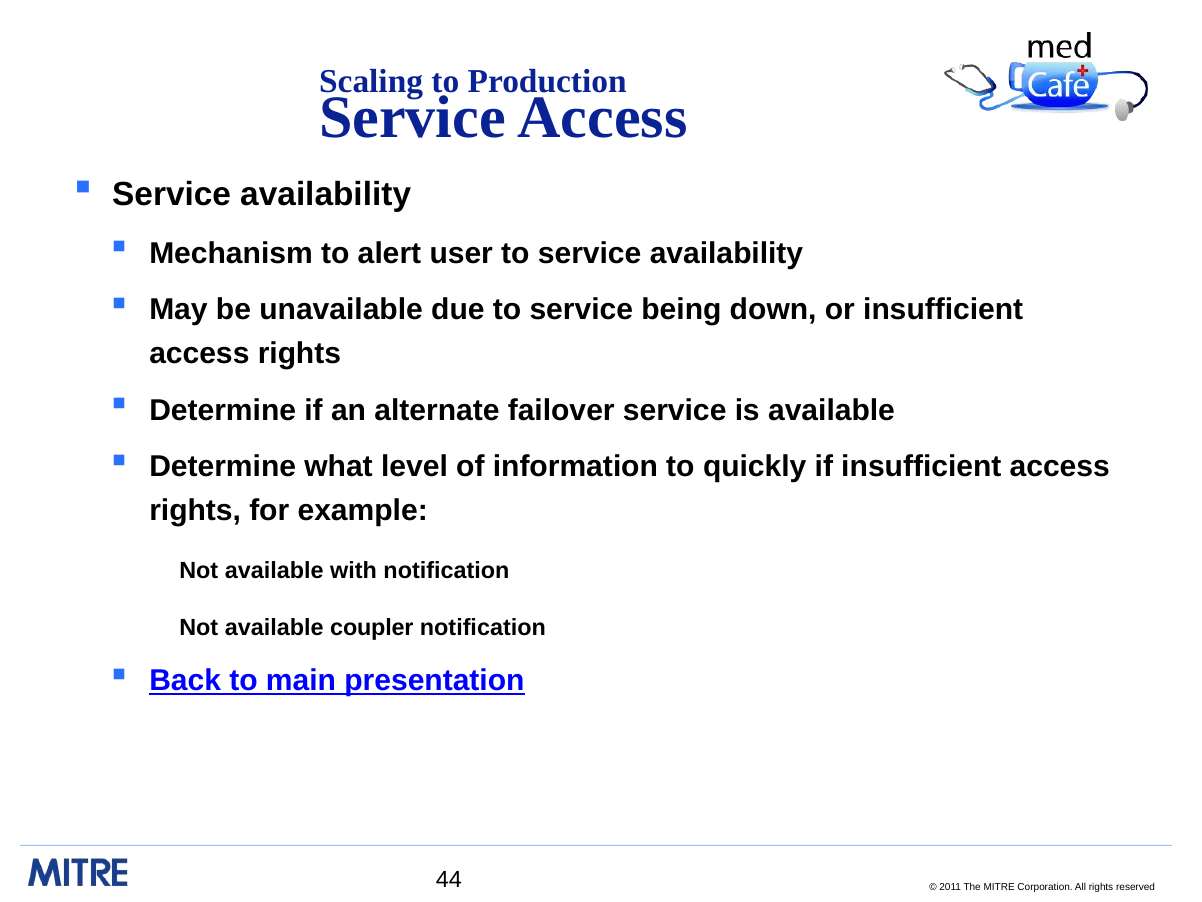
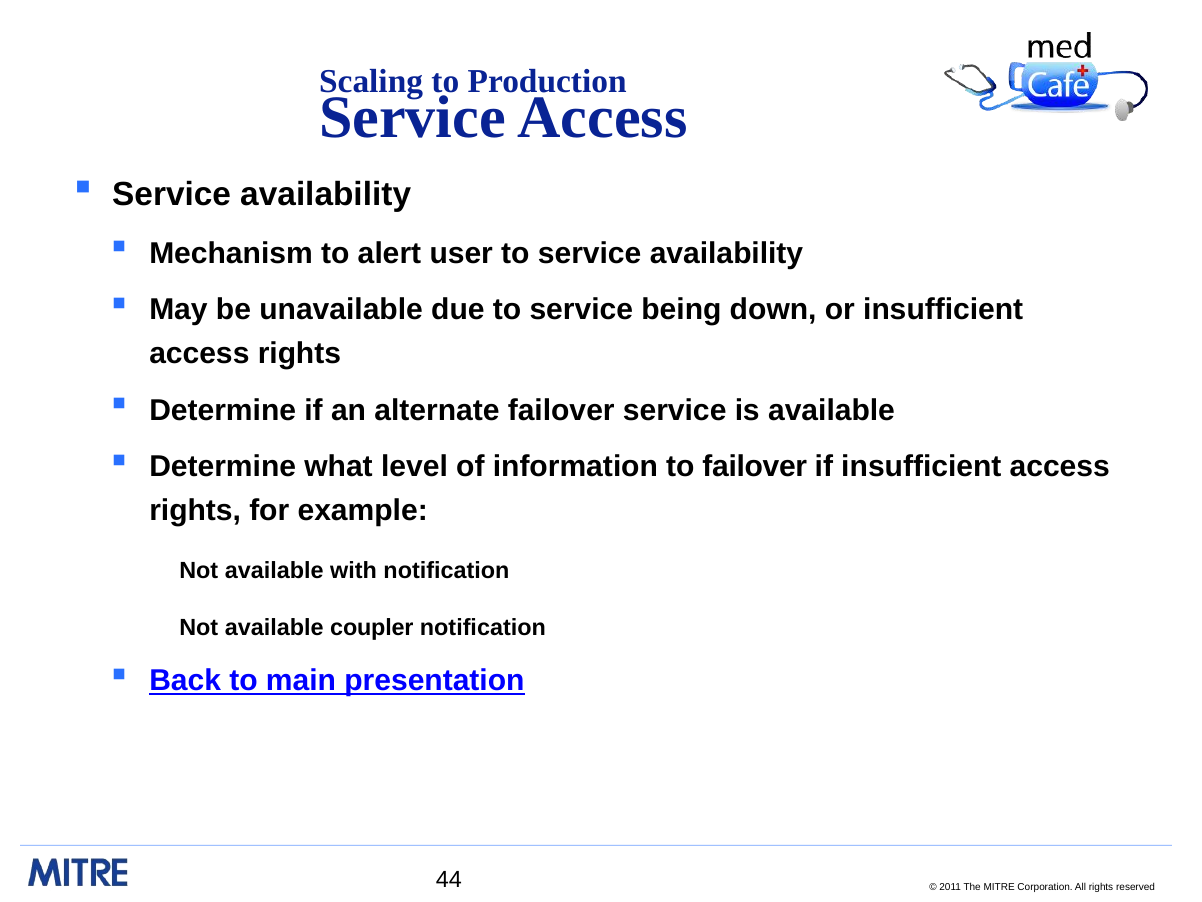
to quickly: quickly -> failover
